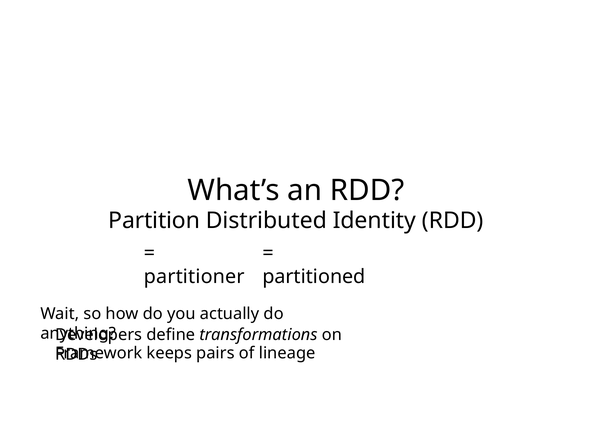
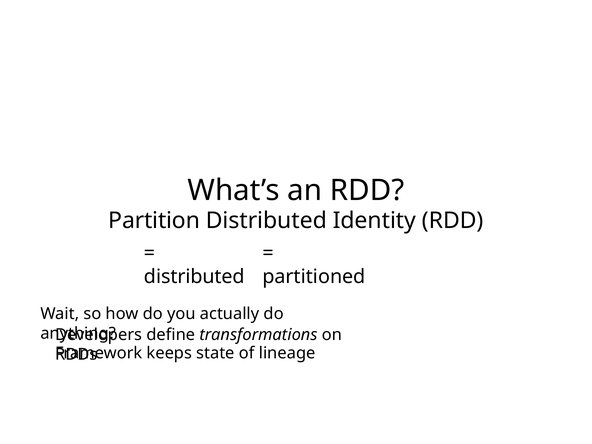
partitioner at (194, 277): partitioner -> distributed
pairs: pairs -> state
